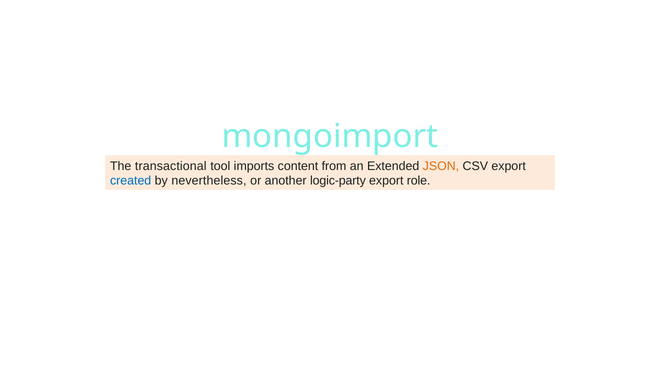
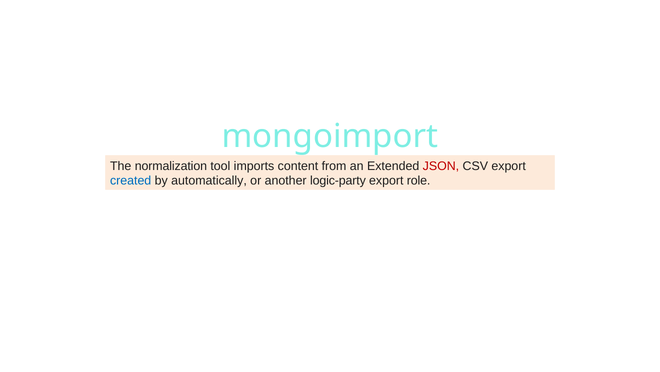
transactional: transactional -> normalization
JSON colour: orange -> red
nevertheless: nevertheless -> automatically
